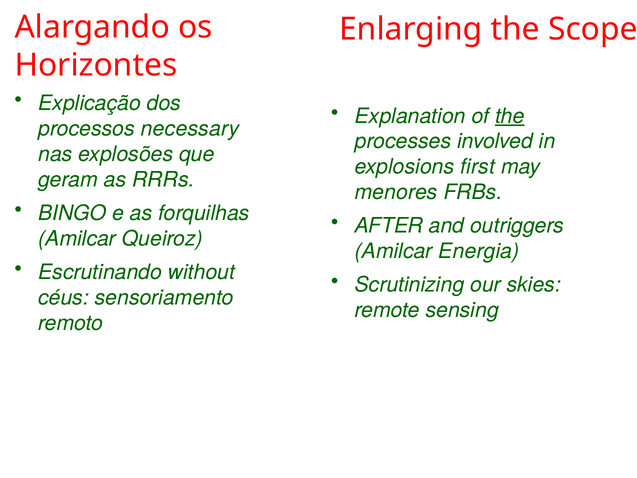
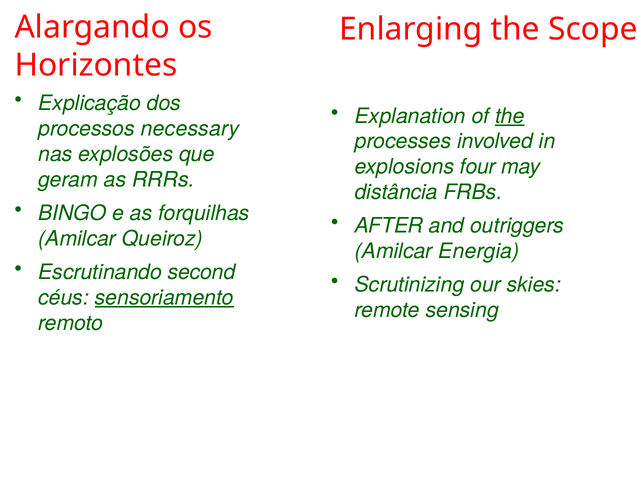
first: first -> four
menores: menores -> distância
without: without -> second
sensoriamento underline: none -> present
